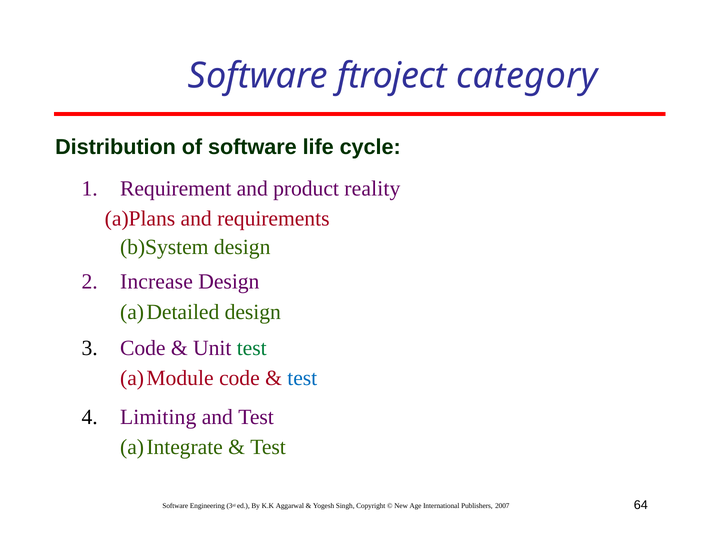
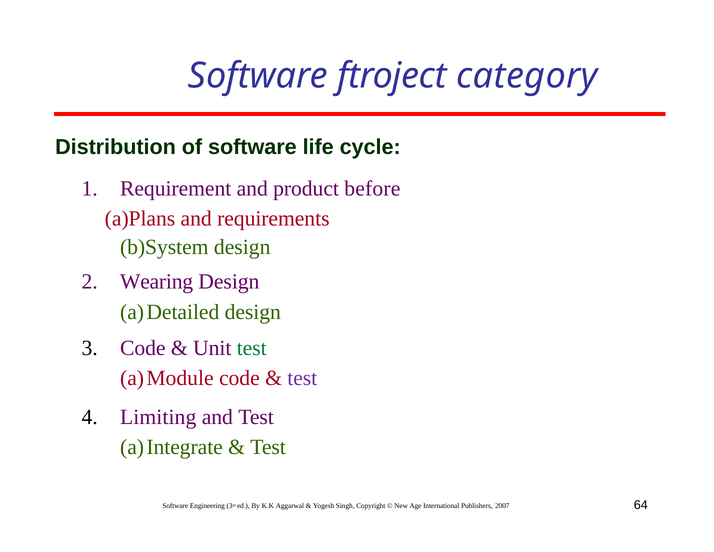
reality: reality -> before
Increase: Increase -> Wearing
test at (302, 378) colour: blue -> purple
